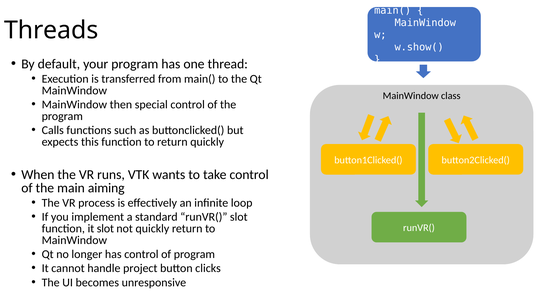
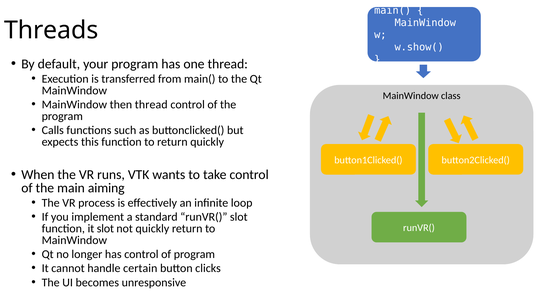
then special: special -> thread
project: project -> certain
